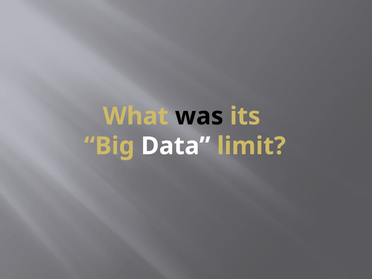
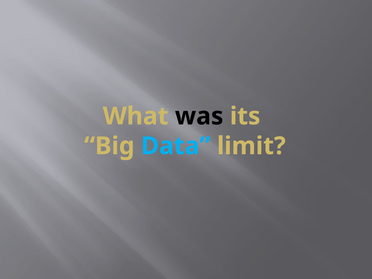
Data colour: white -> light blue
